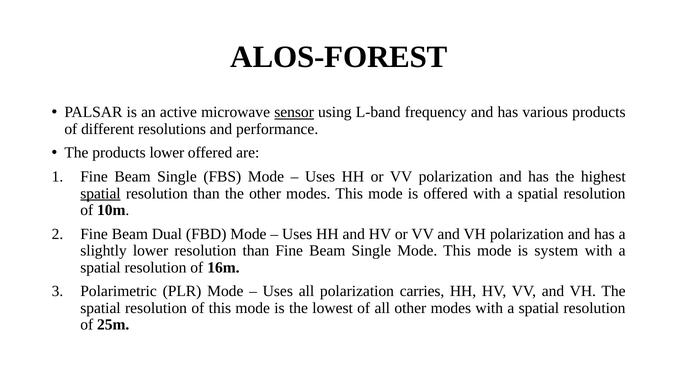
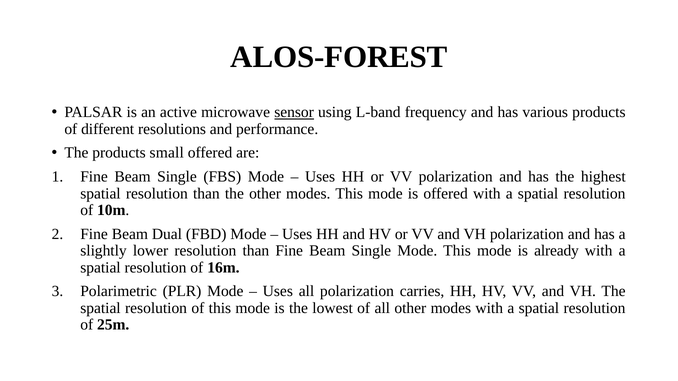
products lower: lower -> small
spatial at (100, 194) underline: present -> none
system: system -> already
